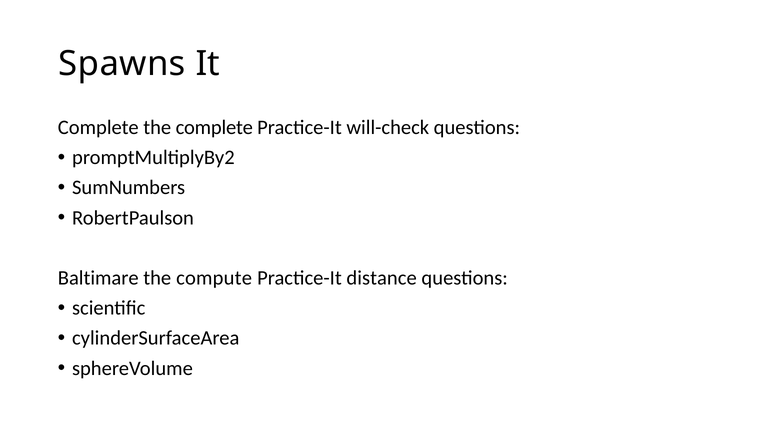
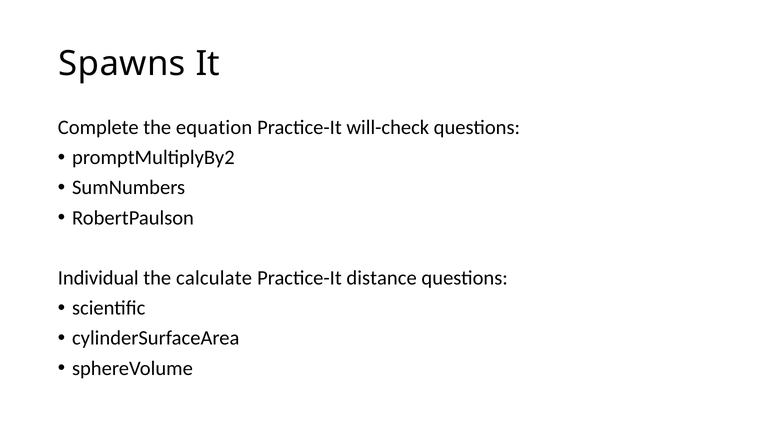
the complete: complete -> equation
Baltimare: Baltimare -> Individual
compute: compute -> calculate
